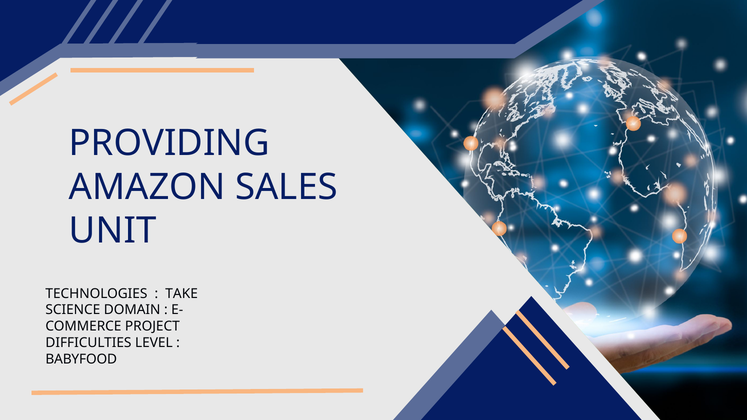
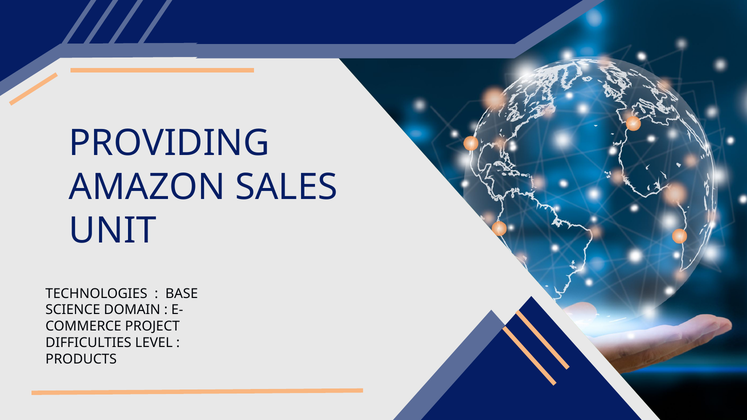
TAKE: TAKE -> BASE
BABYFOOD: BABYFOOD -> PRODUCTS
